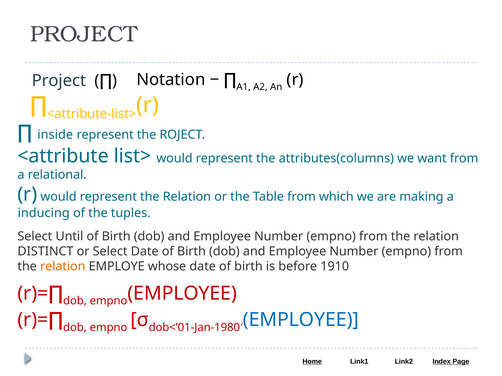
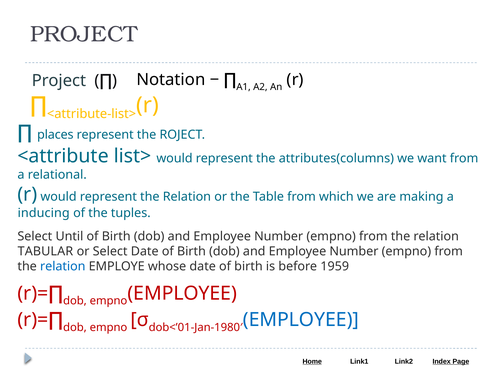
inside: inside -> places
DISTINCT: DISTINCT -> TABULAR
relation at (63, 267) colour: orange -> blue
1910: 1910 -> 1959
